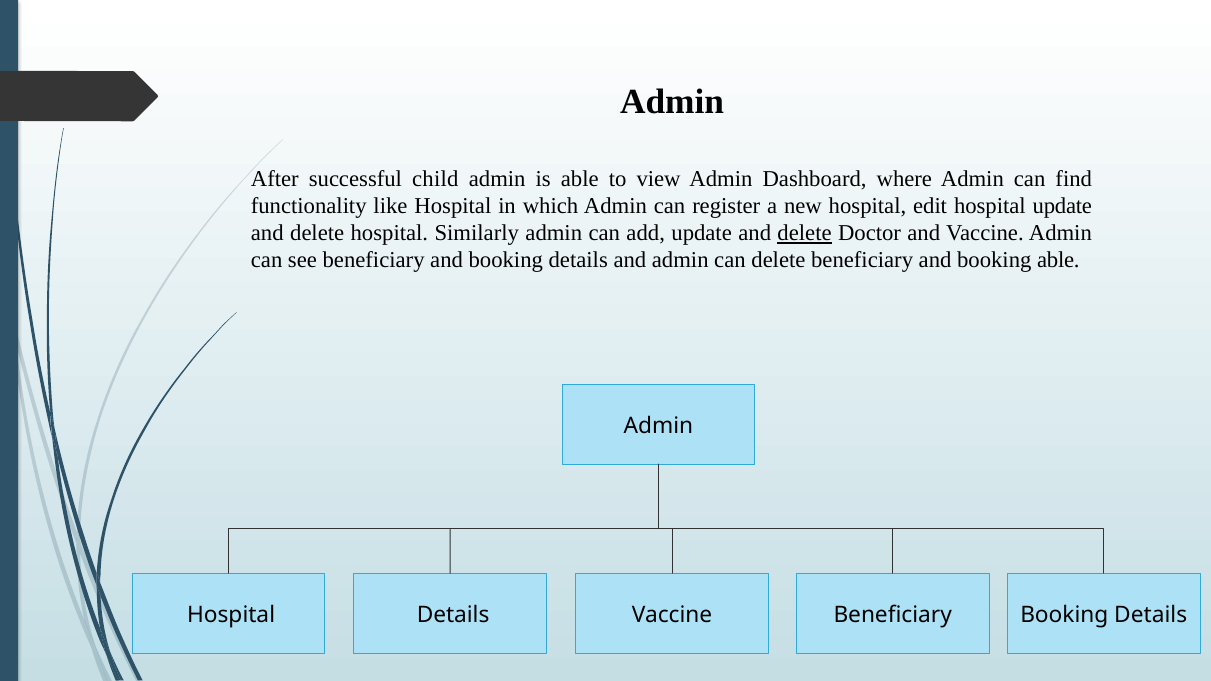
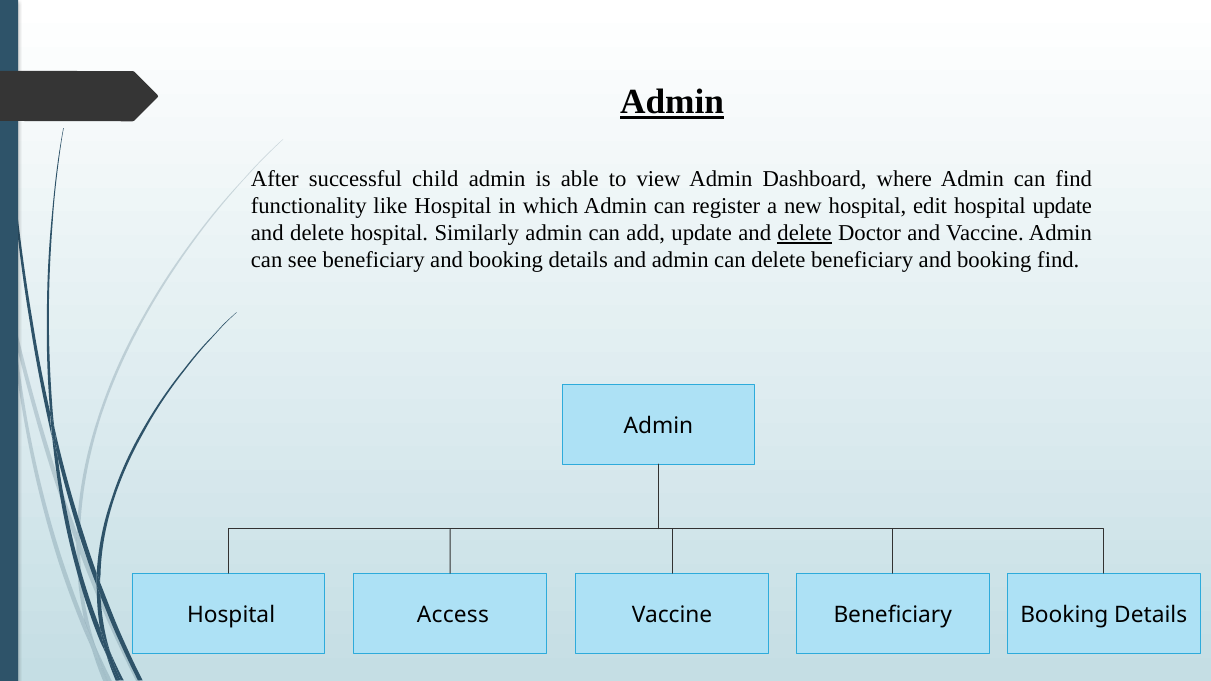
Admin at (672, 102) underline: none -> present
booking able: able -> find
Details at (453, 615): Details -> Access
